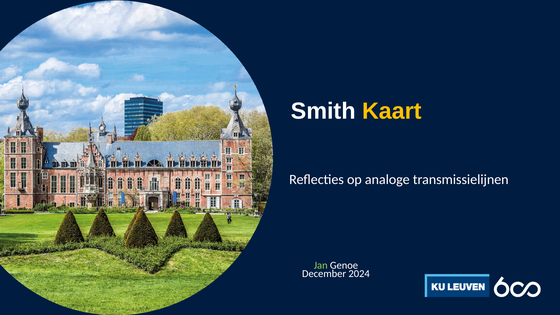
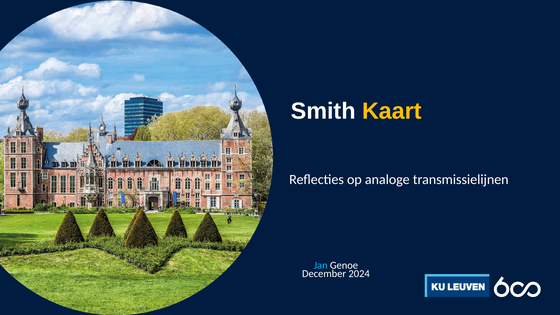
Jan colour: light green -> light blue
